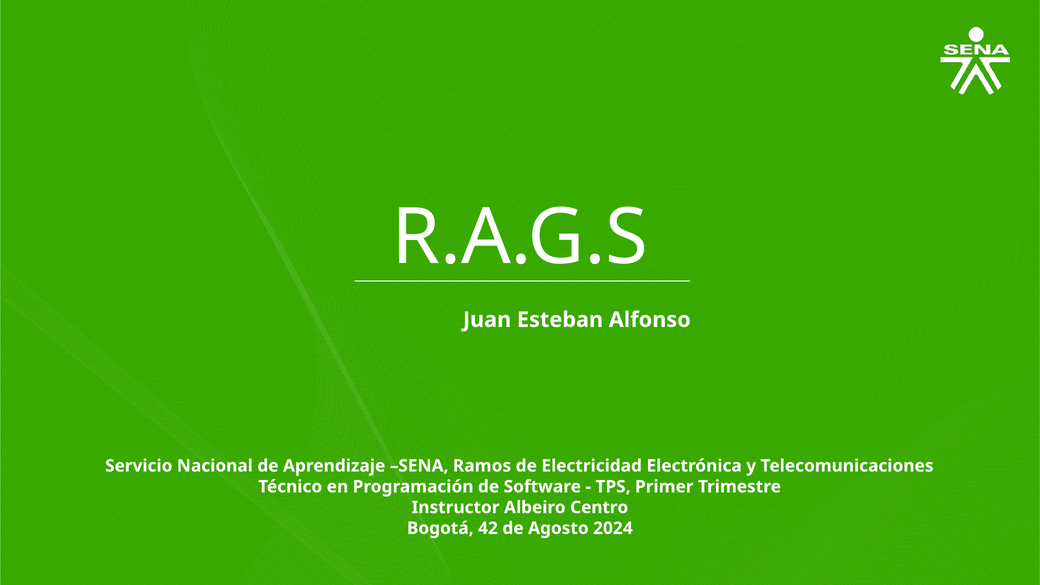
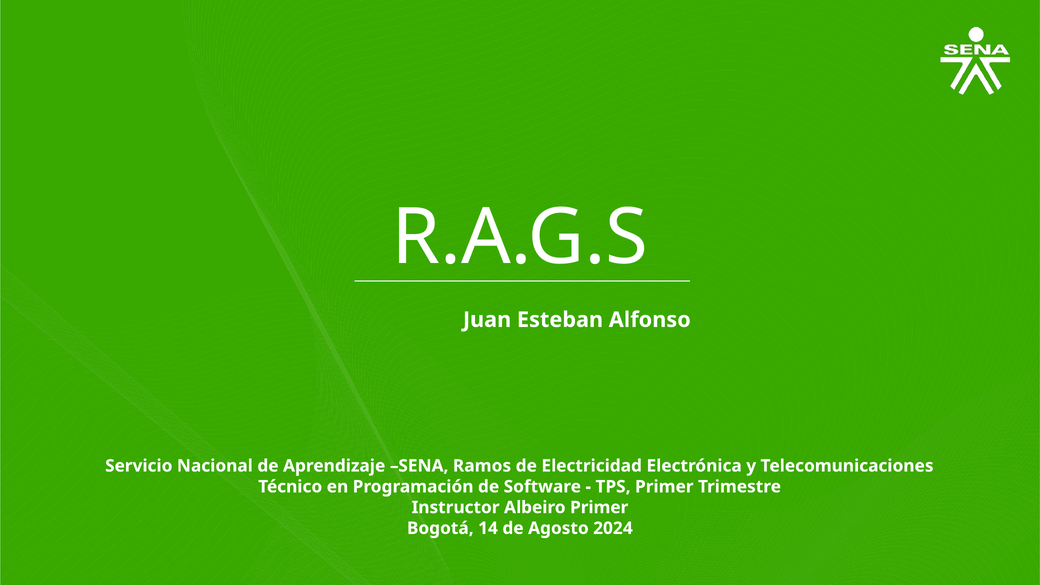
Albeiro Centro: Centro -> Primer
42: 42 -> 14
